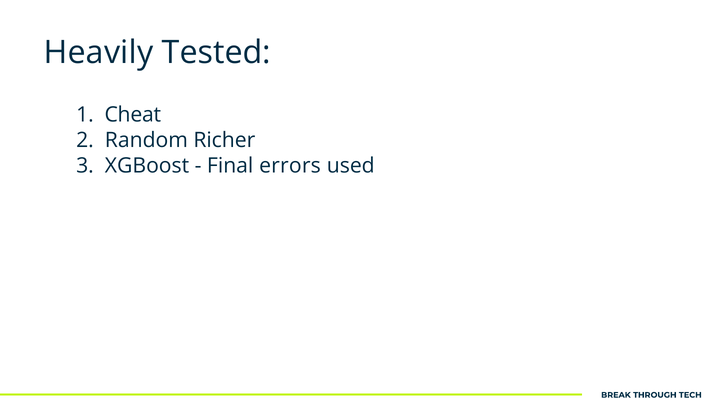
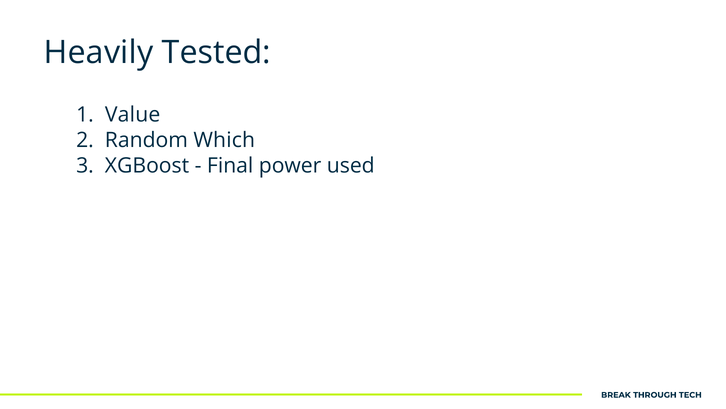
Cheat: Cheat -> Value
Richer: Richer -> Which
errors: errors -> power
